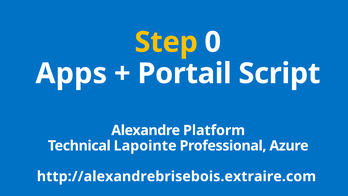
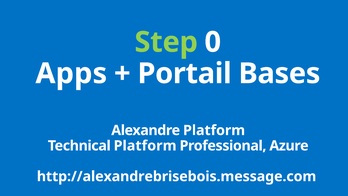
Step colour: yellow -> light green
Script: Script -> Bases
Technical Lapointe: Lapointe -> Platform
http://alexandrebrisebois.extraire.com: http://alexandrebrisebois.extraire.com -> http://alexandrebrisebois.message.com
